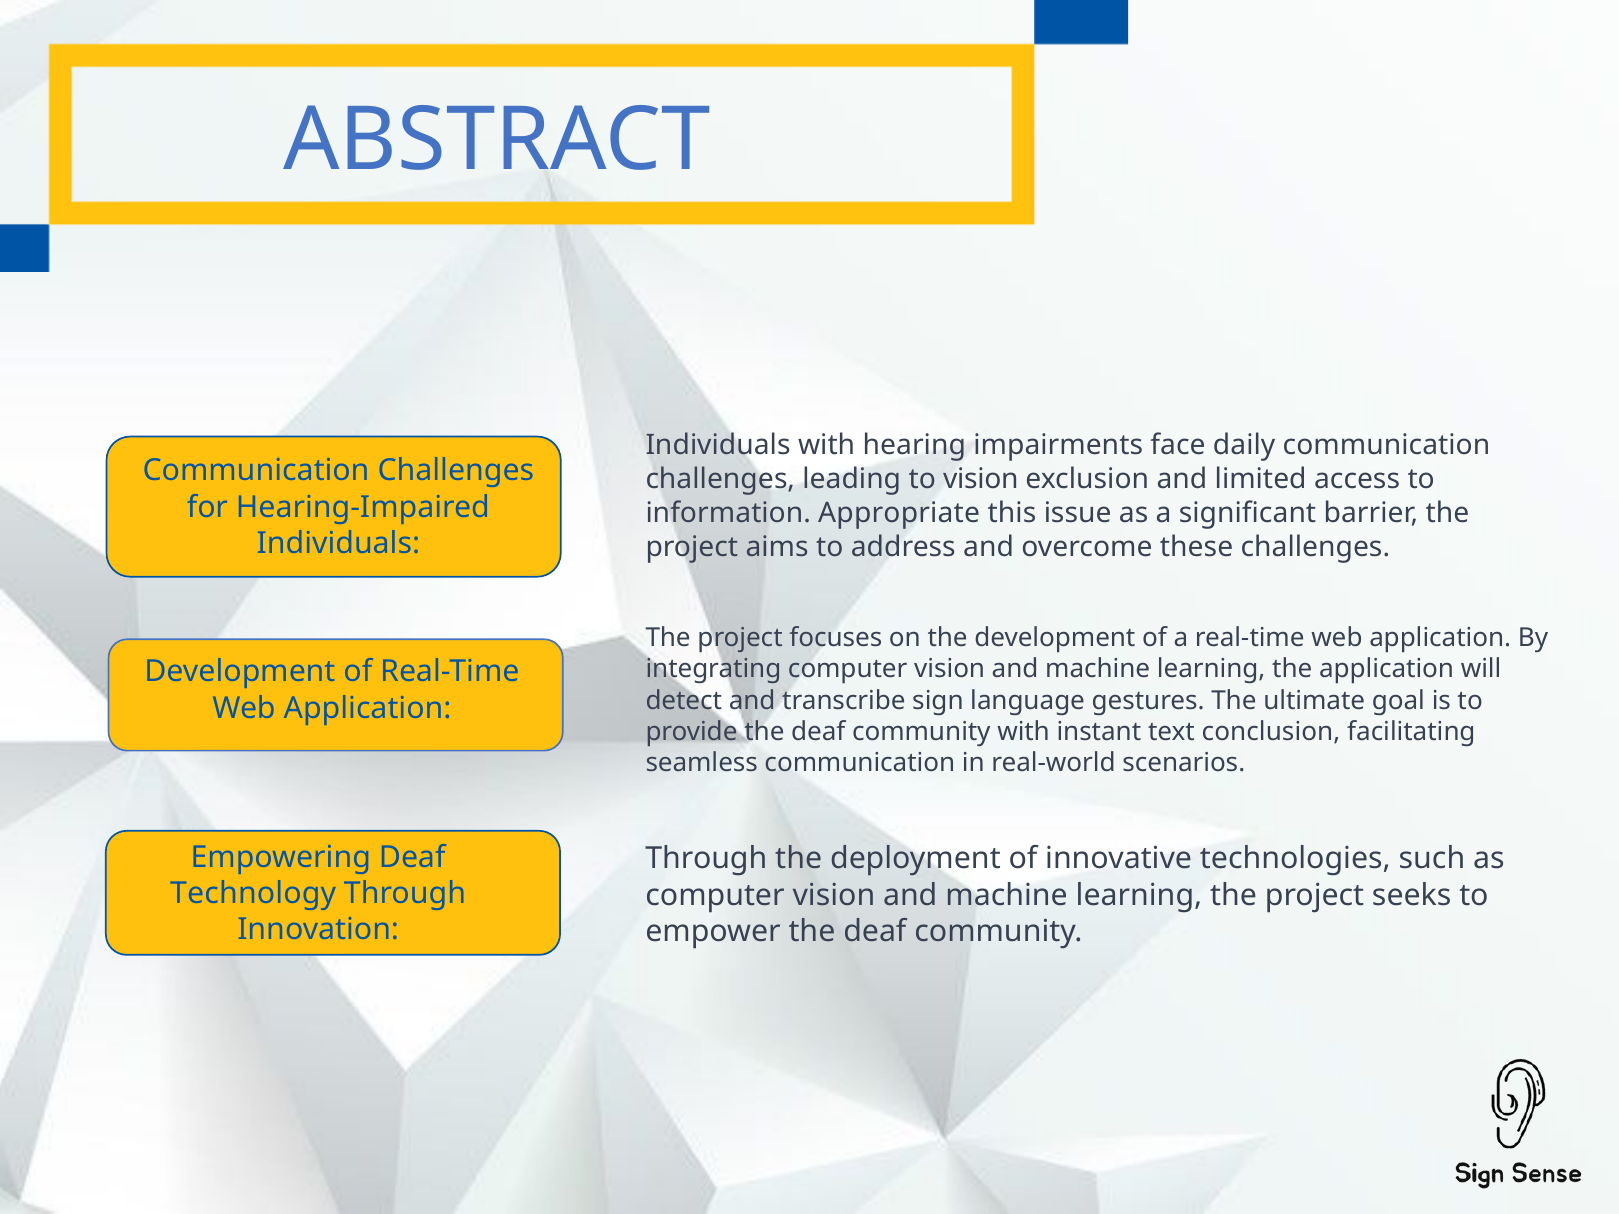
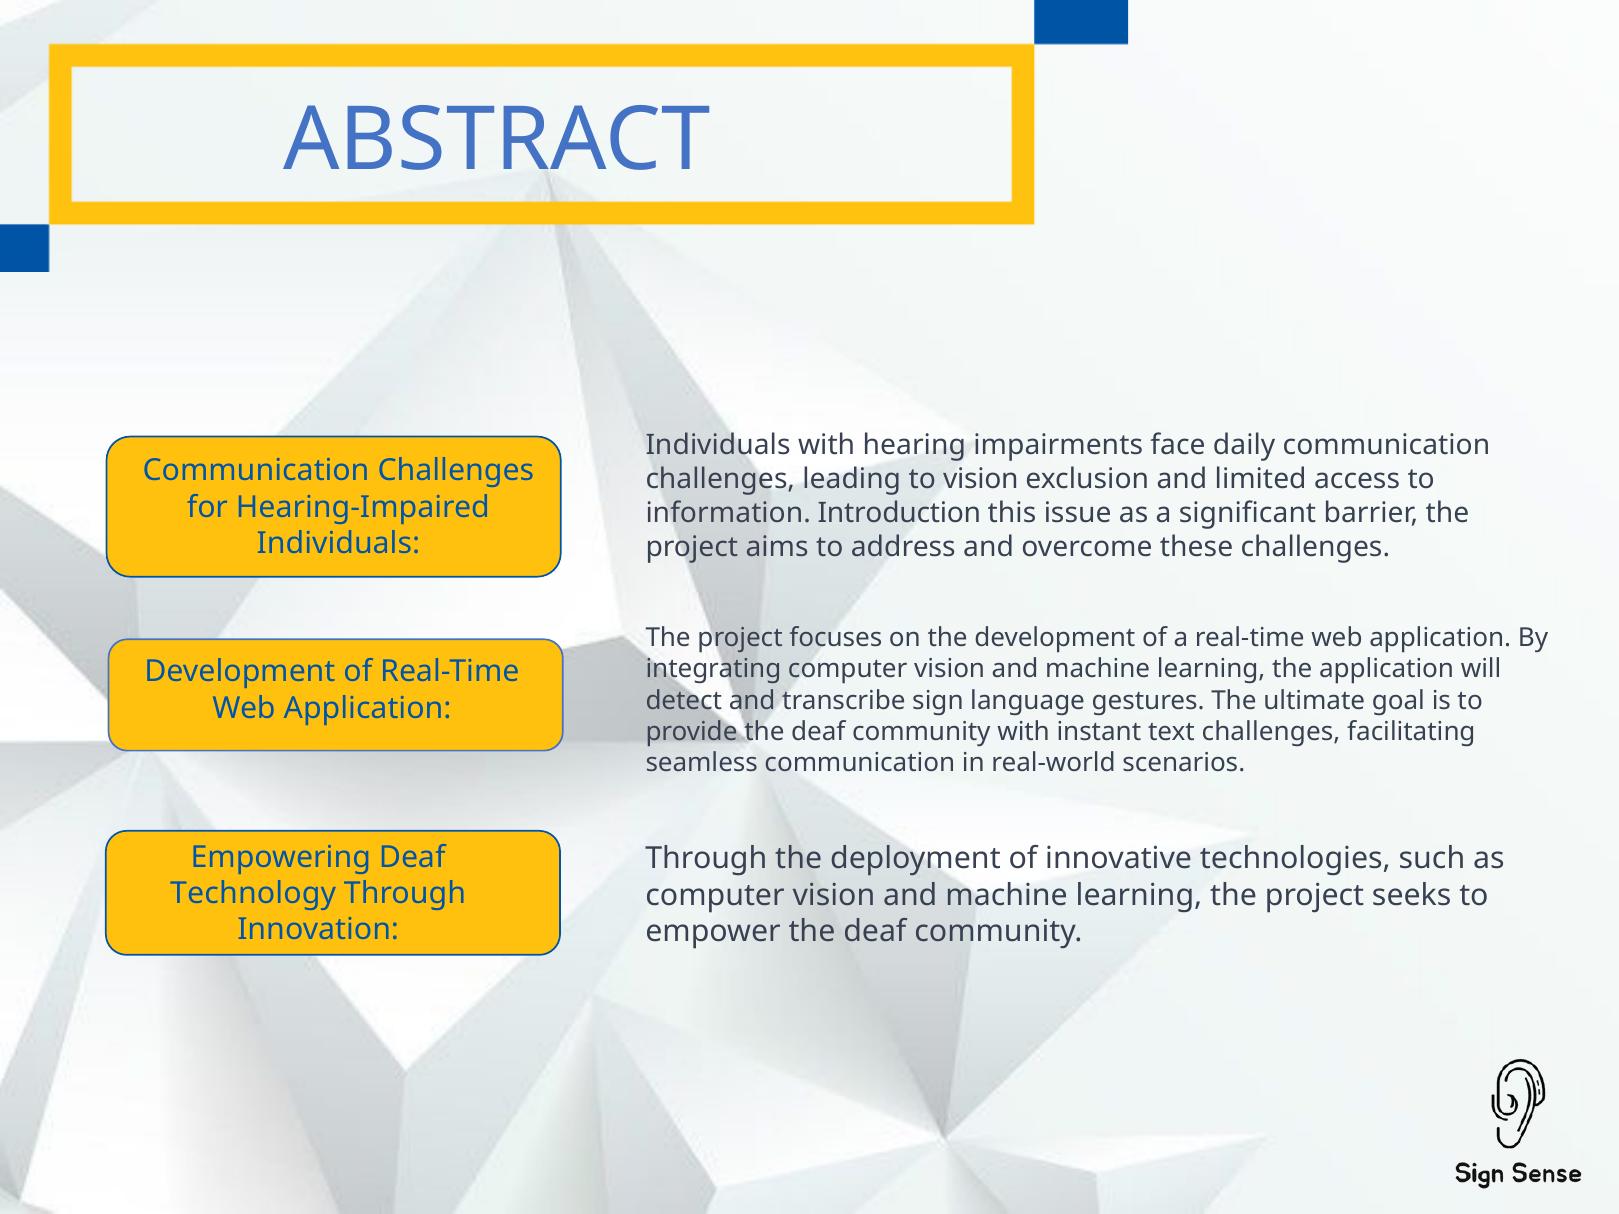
Appropriate: Appropriate -> Introduction
text conclusion: conclusion -> challenges
